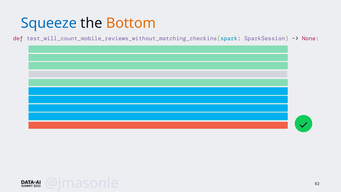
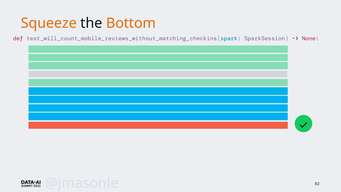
Squeeze colour: blue -> orange
